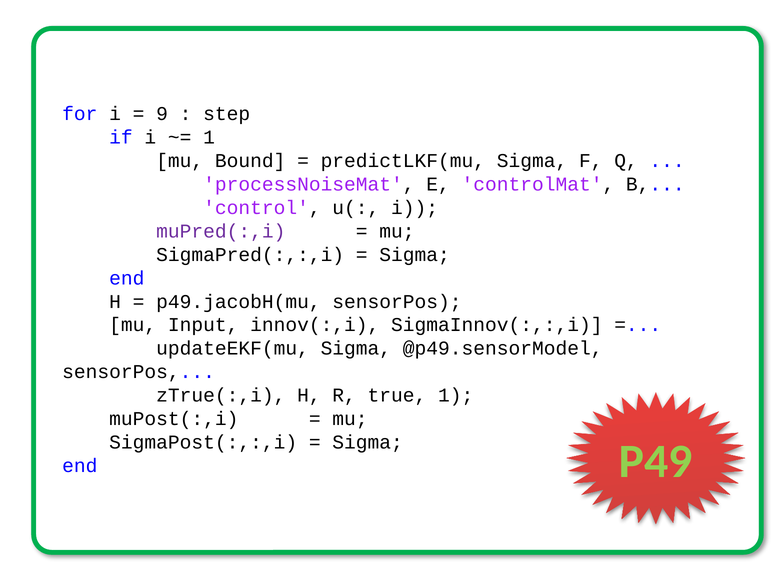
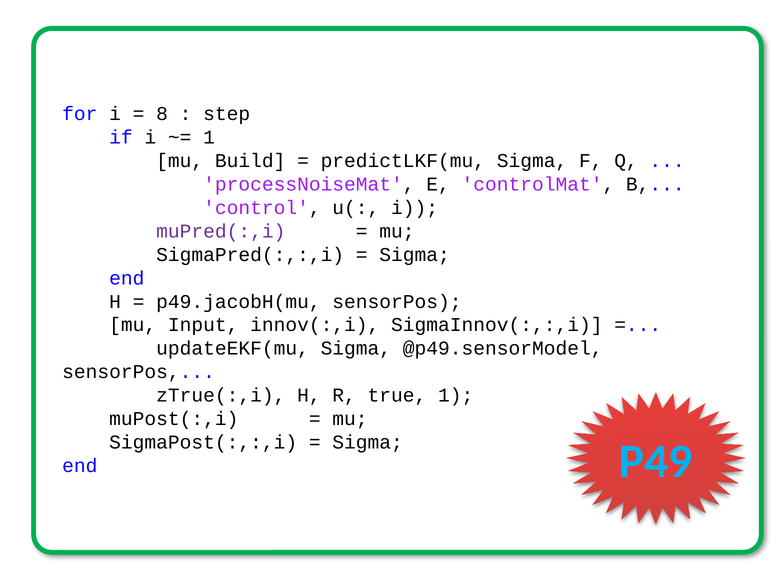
9: 9 -> 8
Bound: Bound -> Build
P49 colour: light green -> light blue
